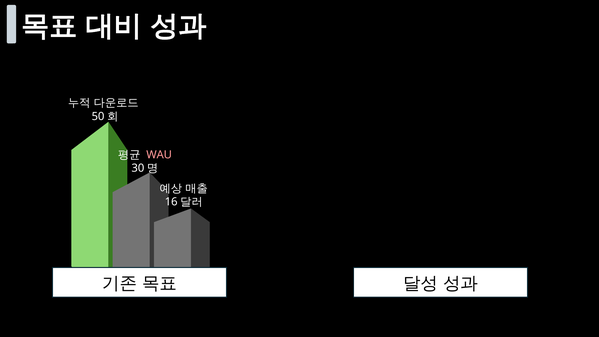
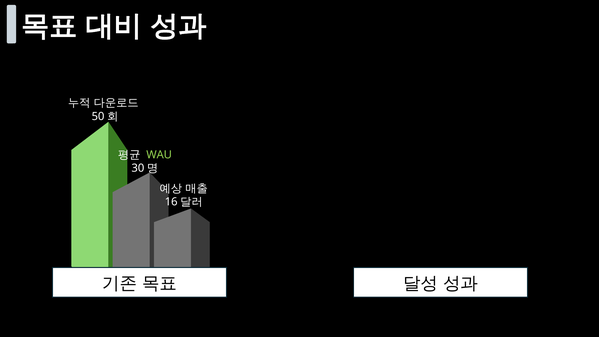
WAU at (159, 155) colour: pink -> light green
